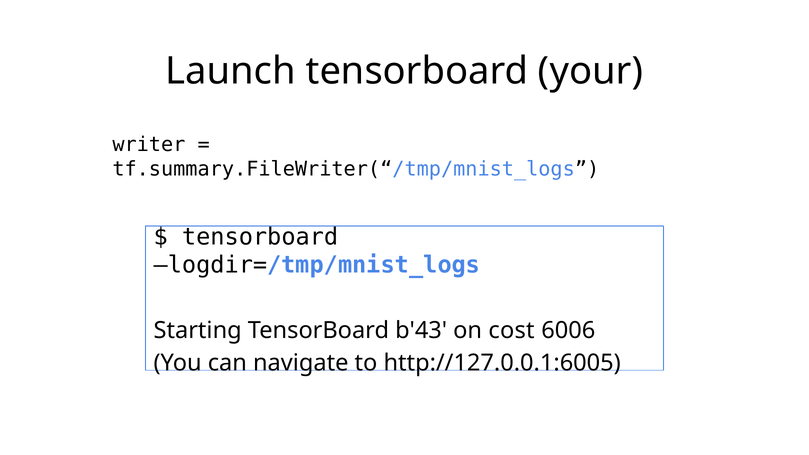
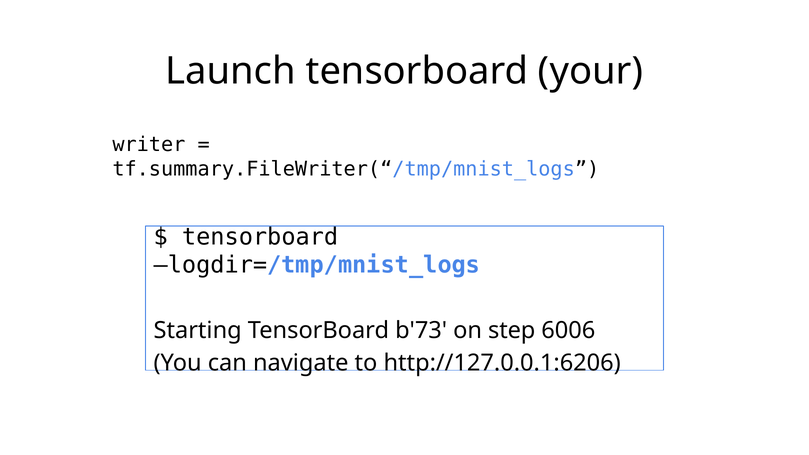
b'43: b'43 -> b'73
cost: cost -> step
http://127.0.0.1:6005: http://127.0.0.1:6005 -> http://127.0.0.1:6206
